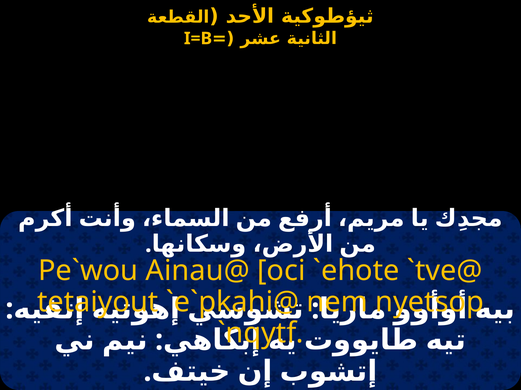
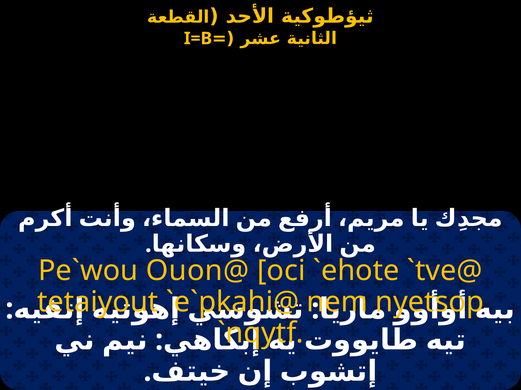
Ainau@: Ainau@ -> Ouon@
